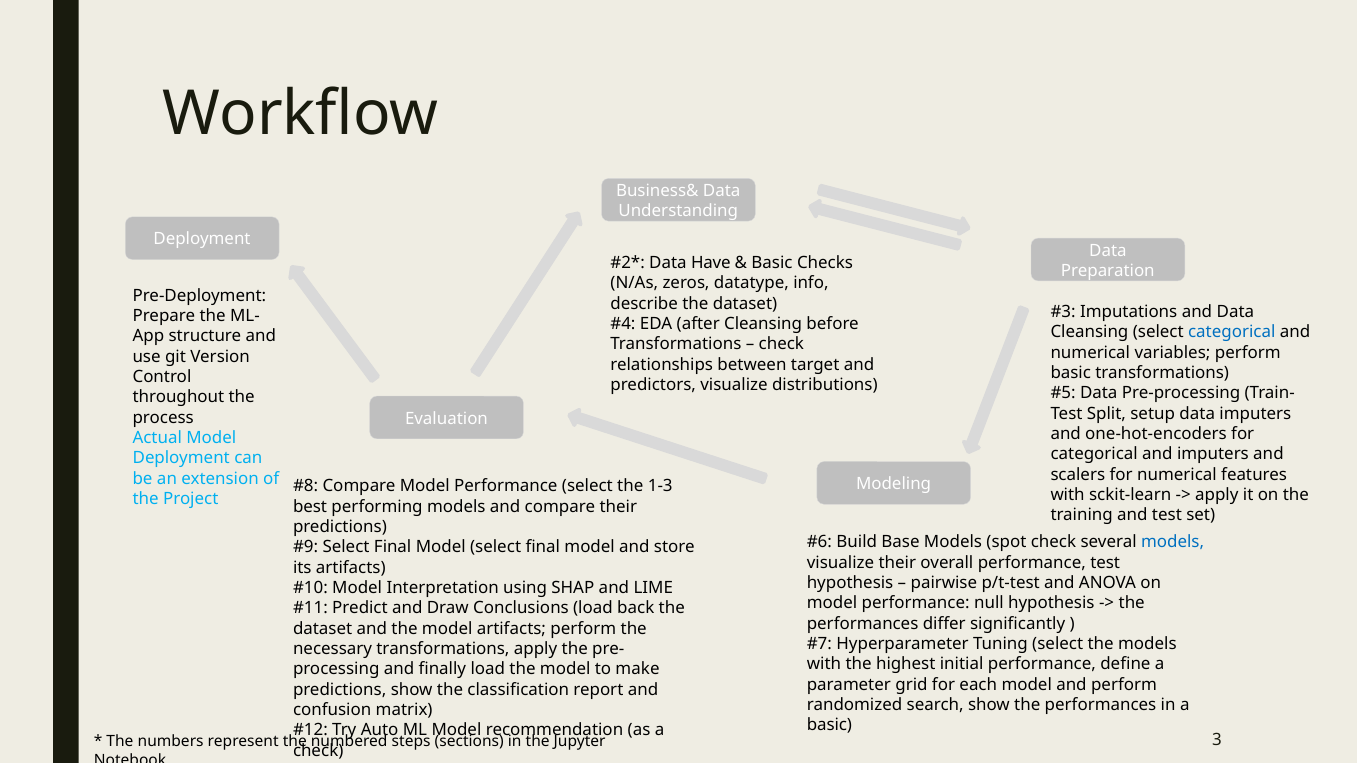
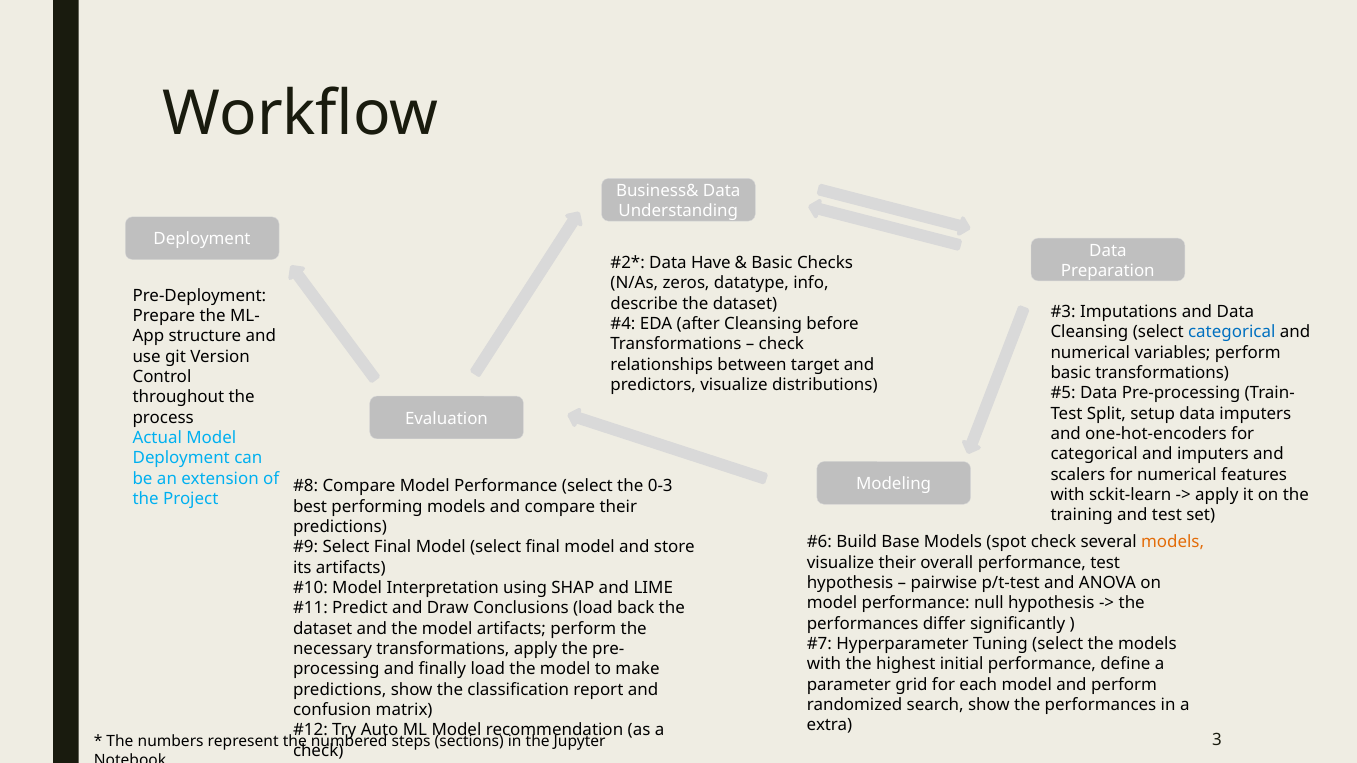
1-3: 1-3 -> 0-3
models at (1173, 543) colour: blue -> orange
basic at (829, 726): basic -> extra
